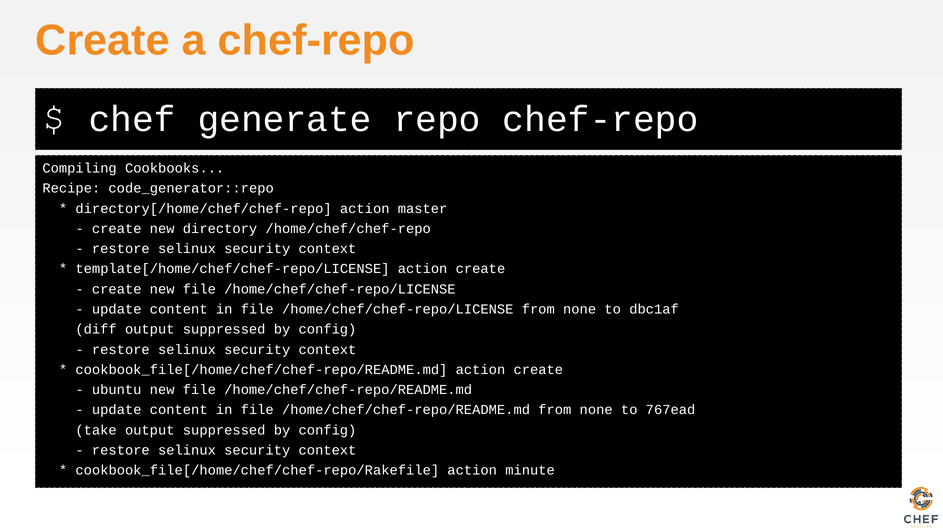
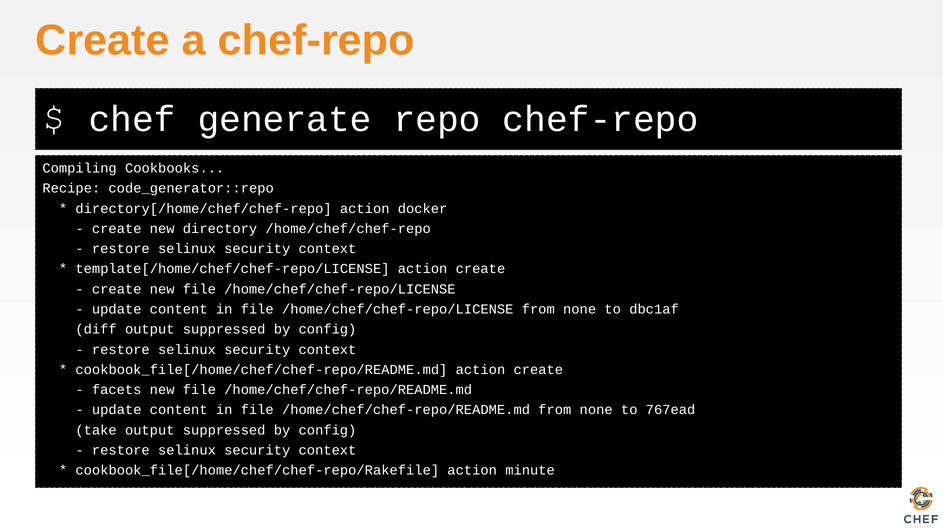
master: master -> docker
ubuntu: ubuntu -> facets
